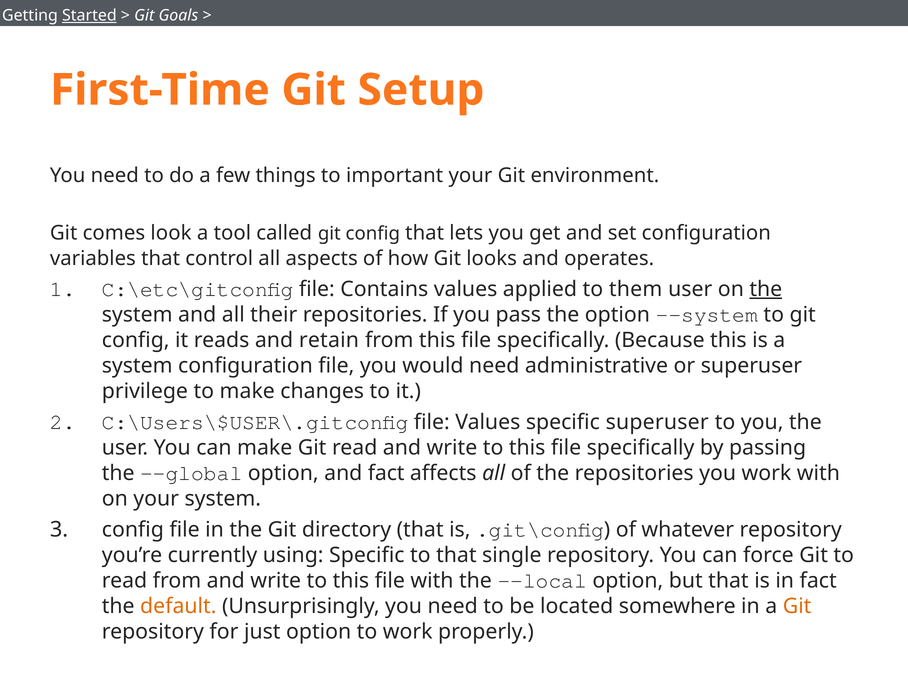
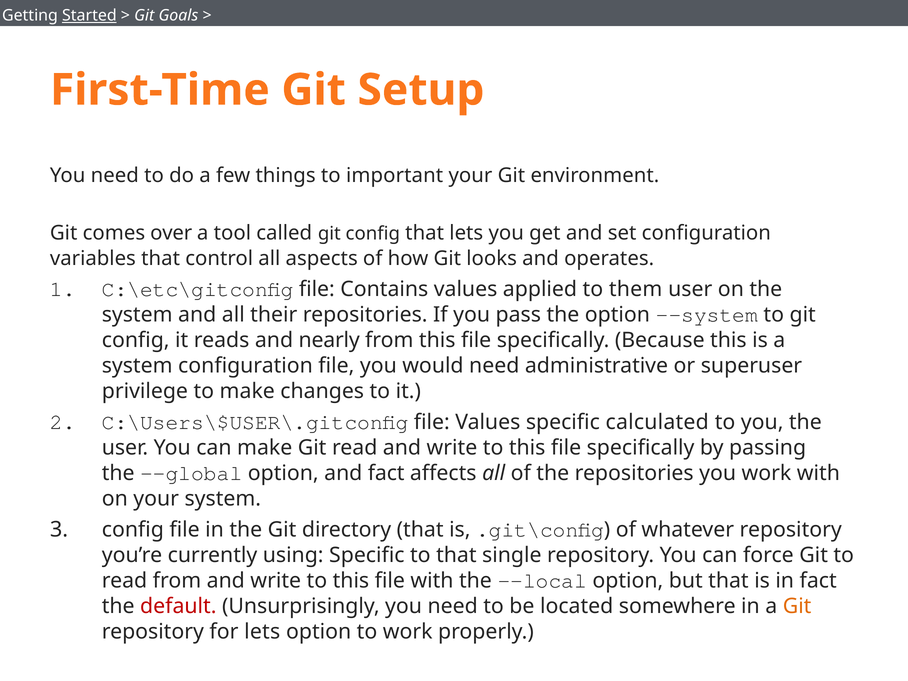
look: look -> over
the at (766, 289) underline: present -> none
retain: retain -> nearly
specific superuser: superuser -> calculated
default colour: orange -> red
for just: just -> lets
